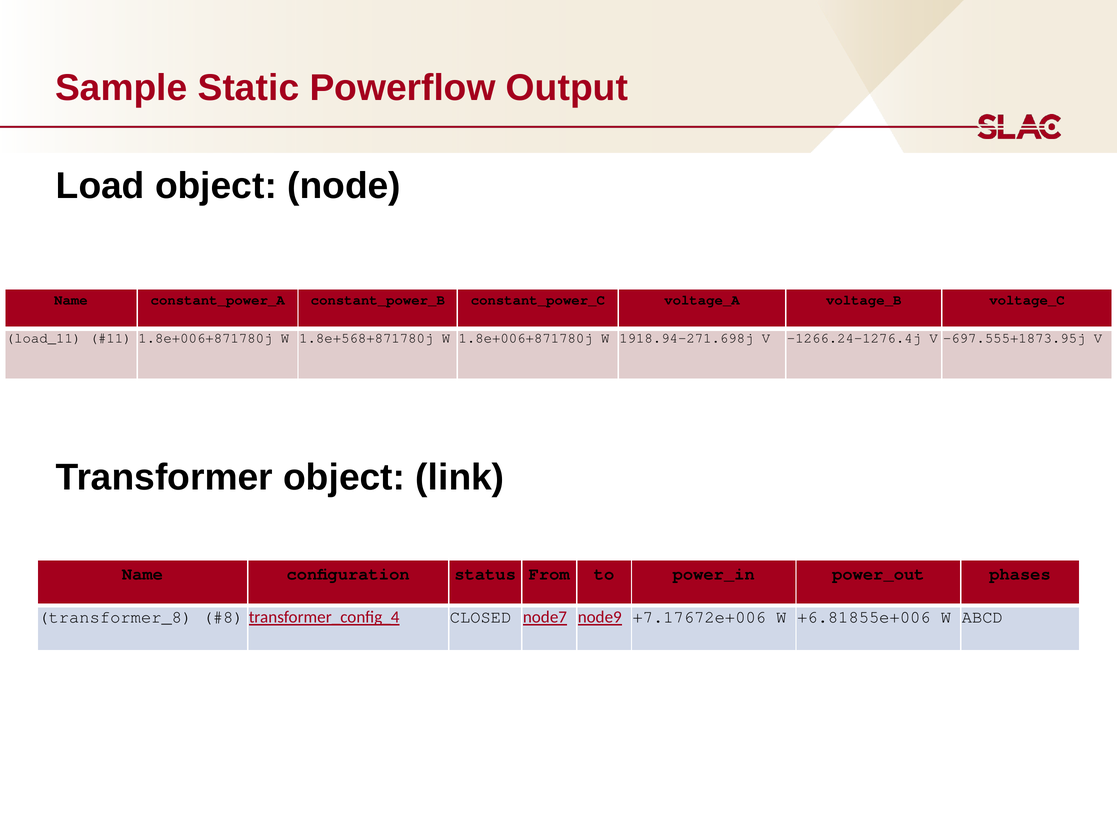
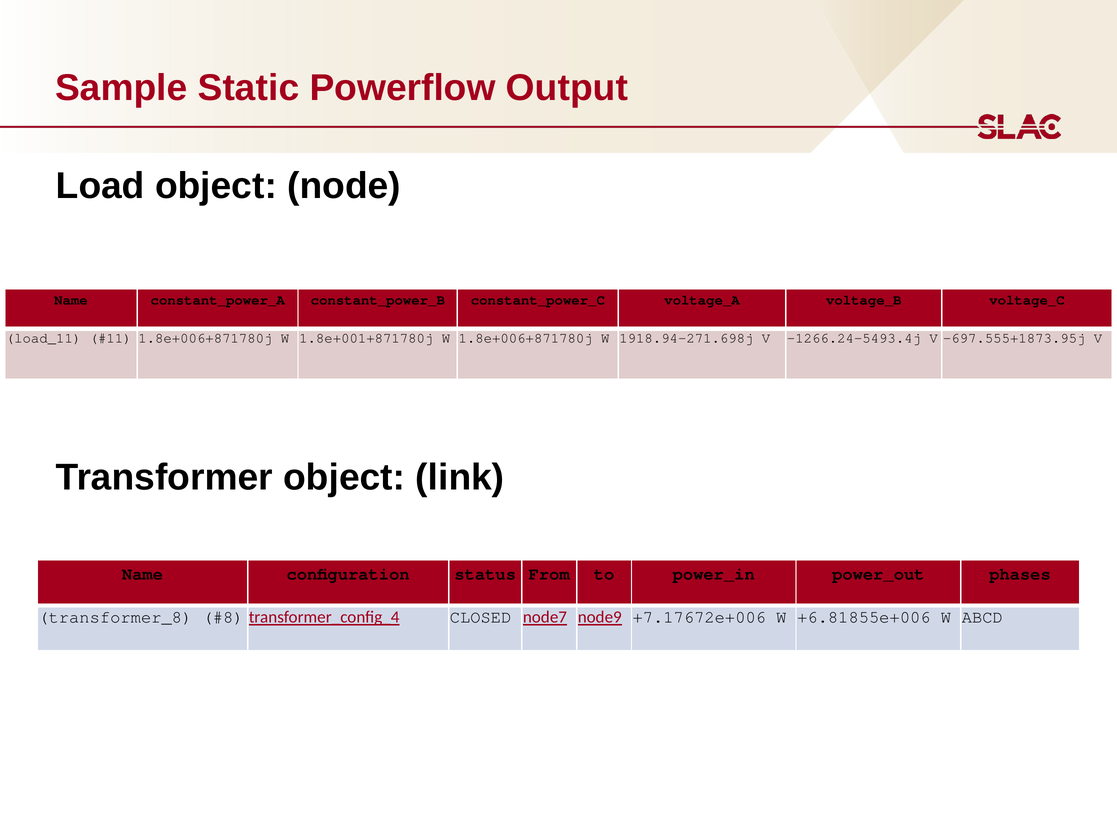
1.8e+568+871780j: 1.8e+568+871780j -> 1.8e+001+871780j
-1266.24-1276.4j: -1266.24-1276.4j -> -1266.24-5493.4j
